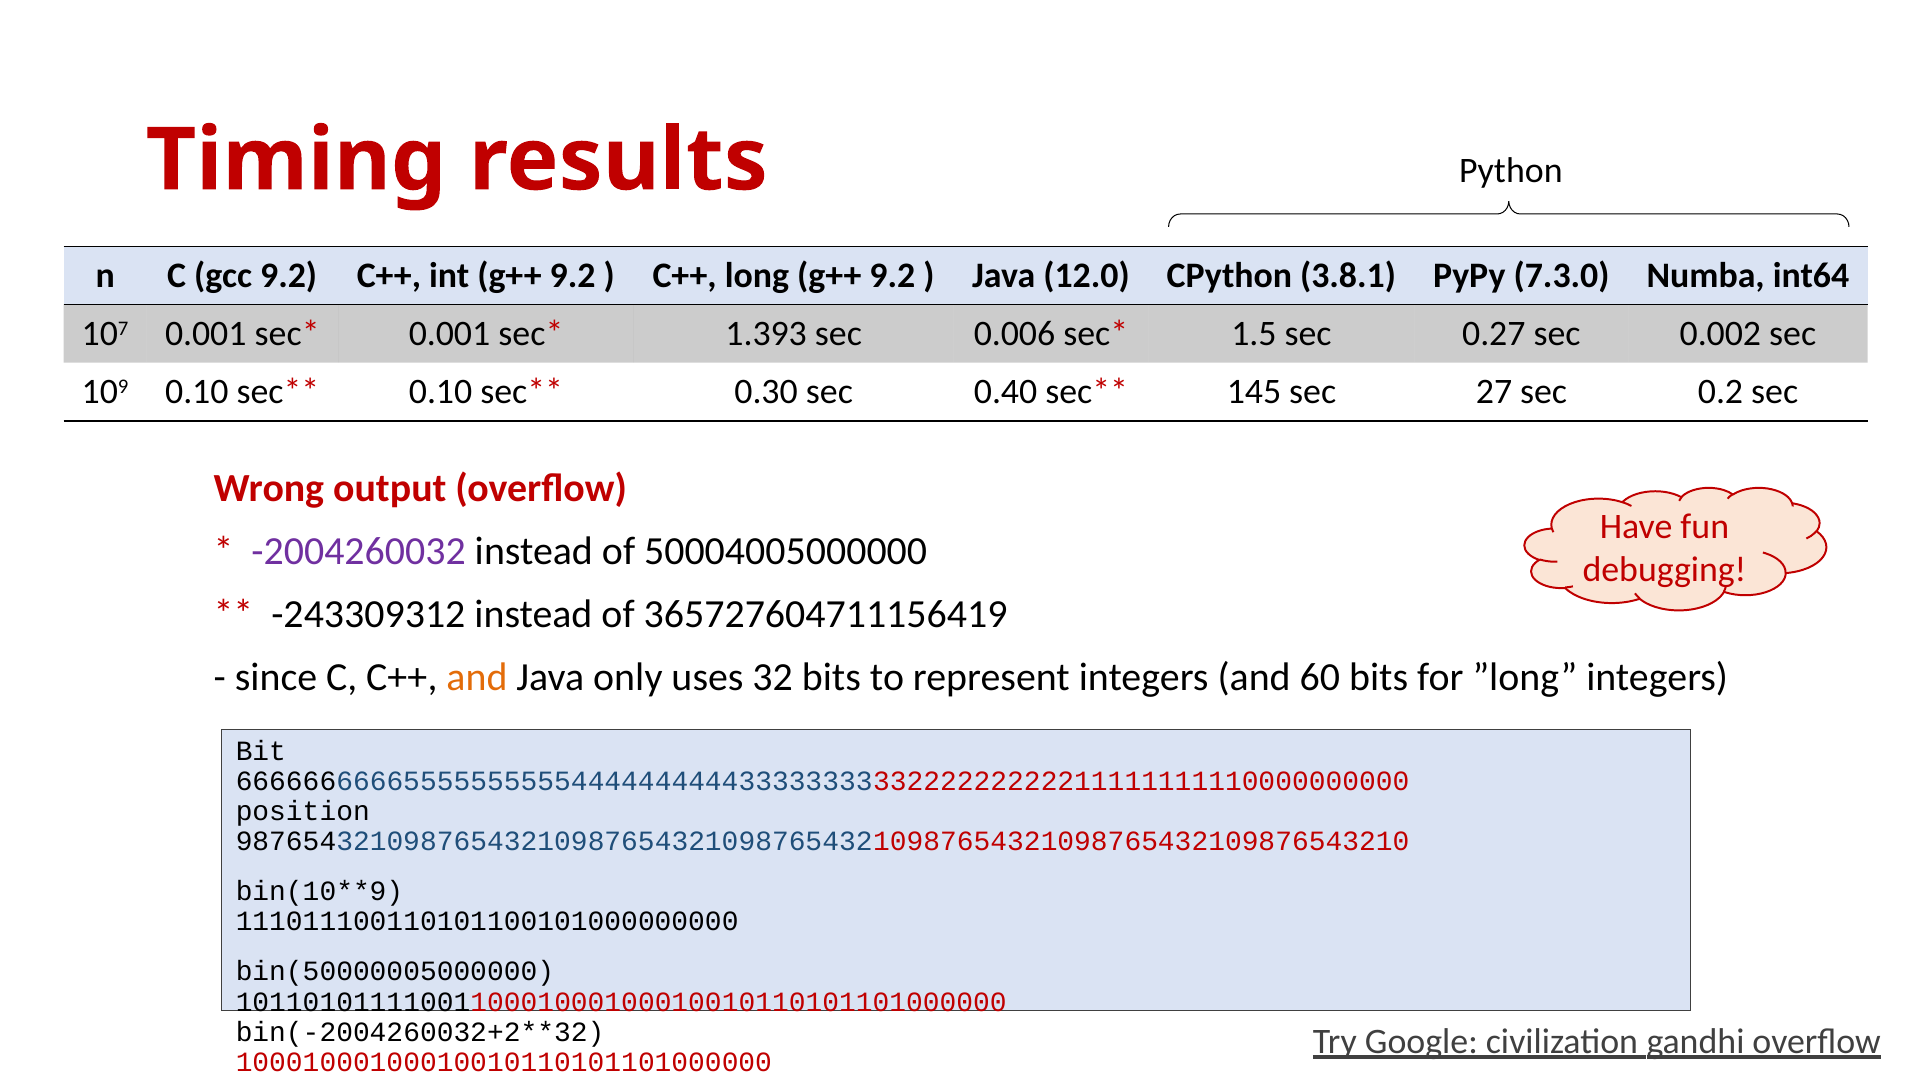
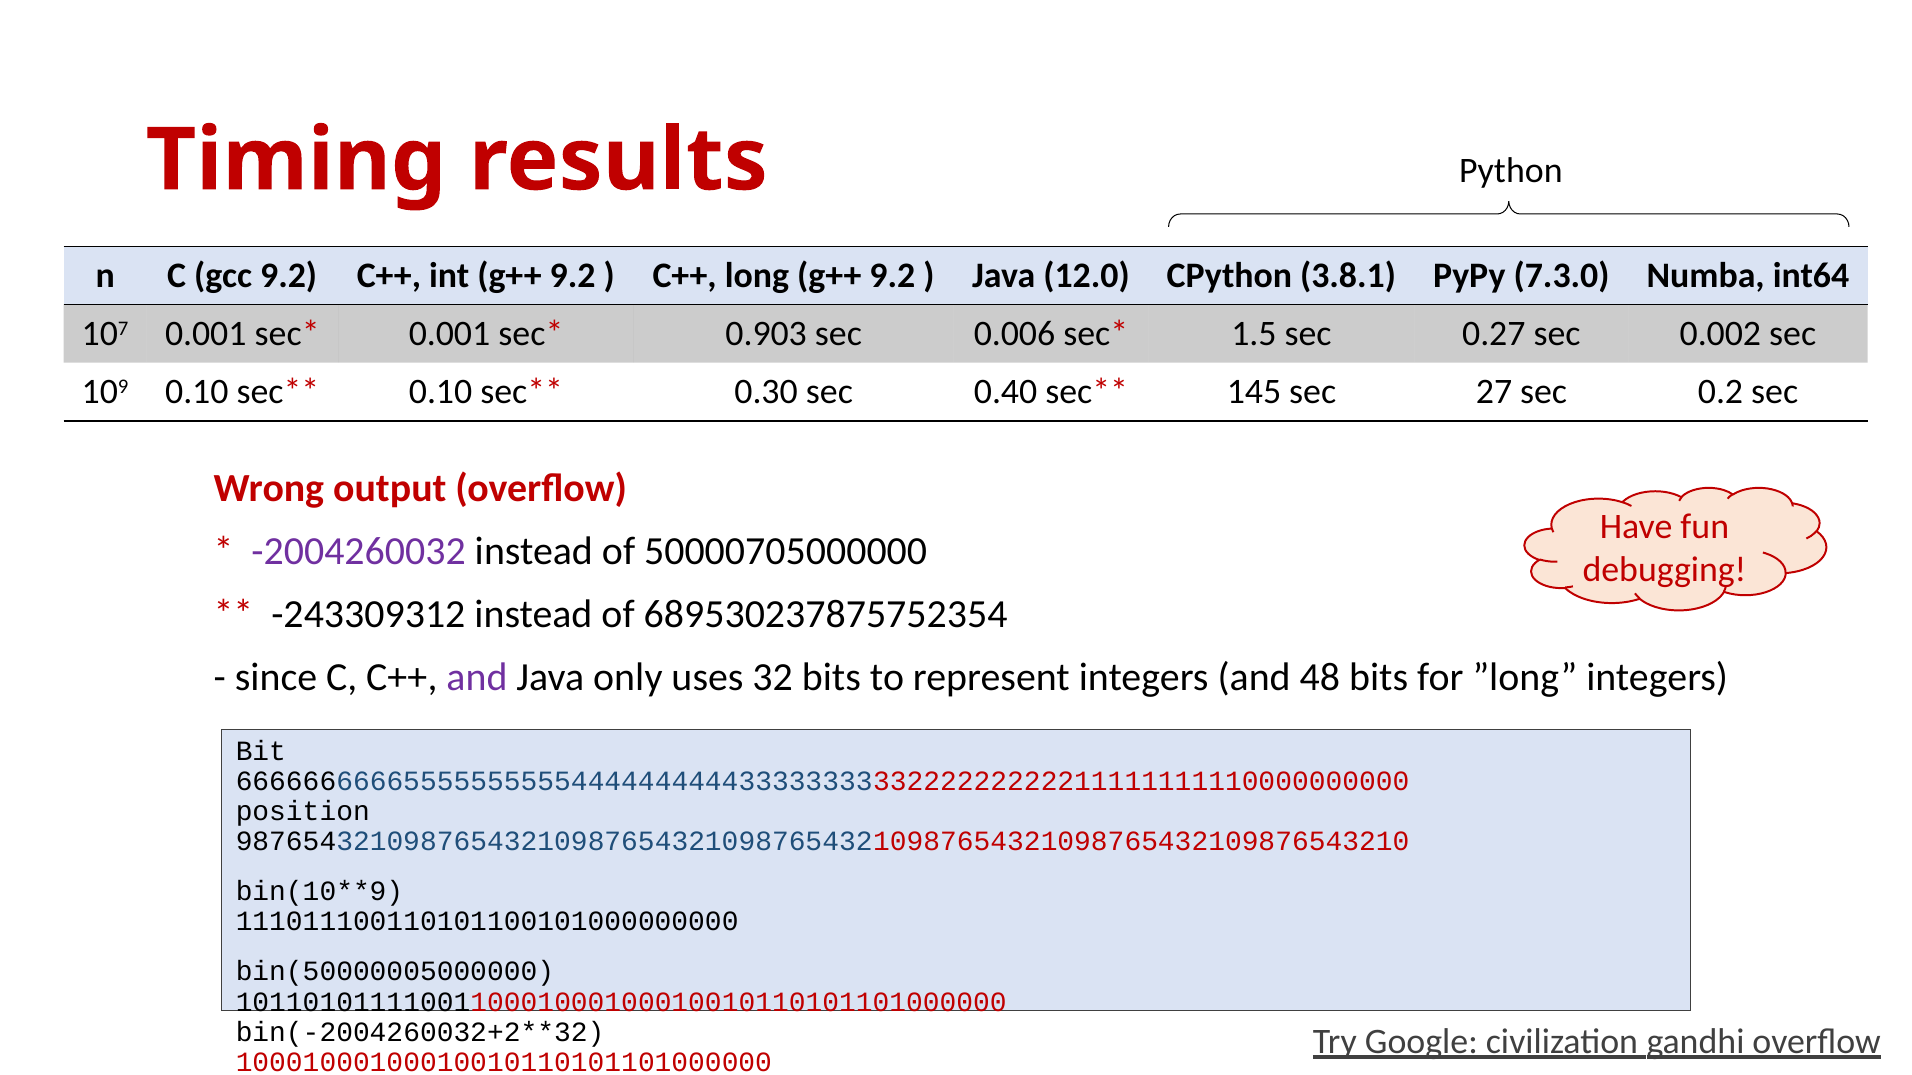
1.393: 1.393 -> 0.903
50004005000000: 50004005000000 -> 50000705000000
365727604711156419: 365727604711156419 -> 689530237875752354
and at (477, 678) colour: orange -> purple
60: 60 -> 48
